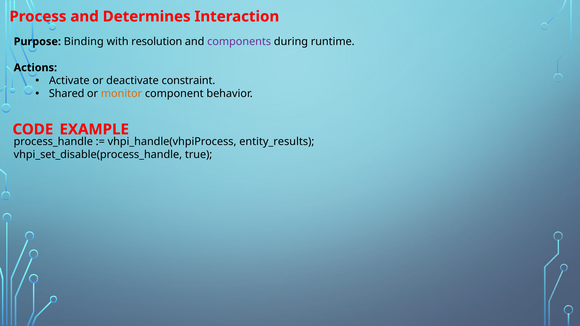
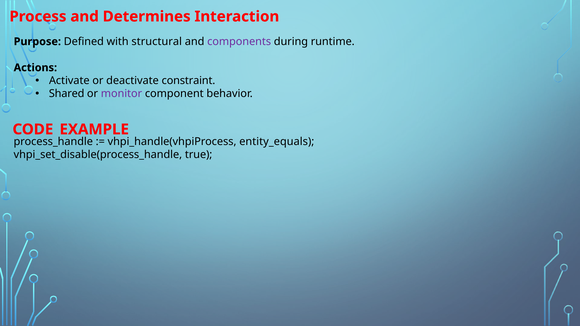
Binding: Binding -> Defined
resolution: resolution -> structural
monitor colour: orange -> purple
entity_results: entity_results -> entity_equals
